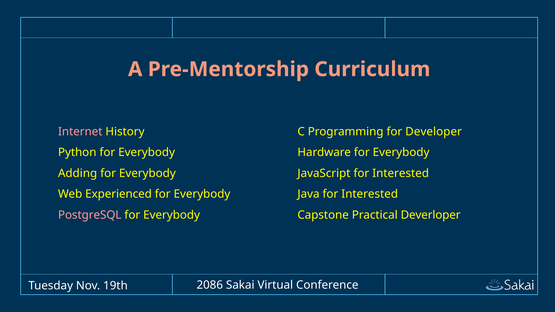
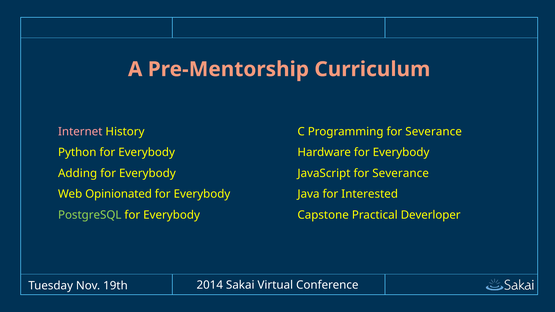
Programming for Developer: Developer -> Severance
JavaScript for Interested: Interested -> Severance
Experienced: Experienced -> Opinionated
PostgreSQL colour: pink -> light green
2086: 2086 -> 2014
